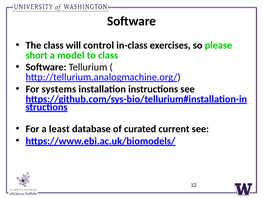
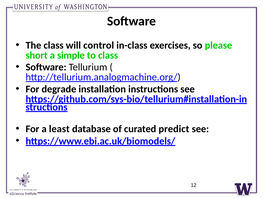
model: model -> simple
systems: systems -> degrade
current: current -> predict
